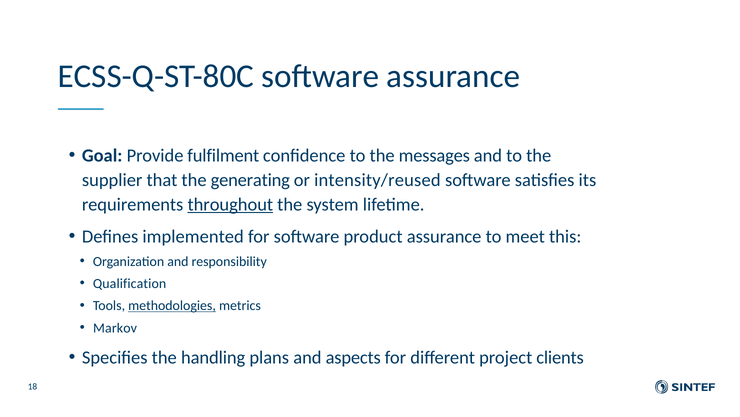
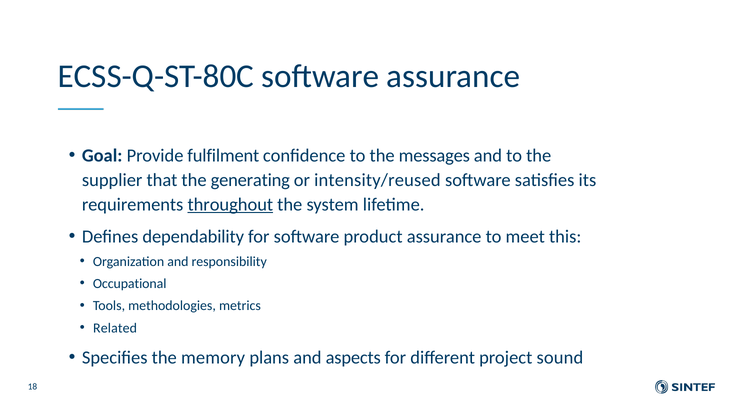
implemented: implemented -> dependability
Qualification: Qualification -> Occupational
methodologies underline: present -> none
Markov: Markov -> Related
handling: handling -> memory
clients: clients -> sound
